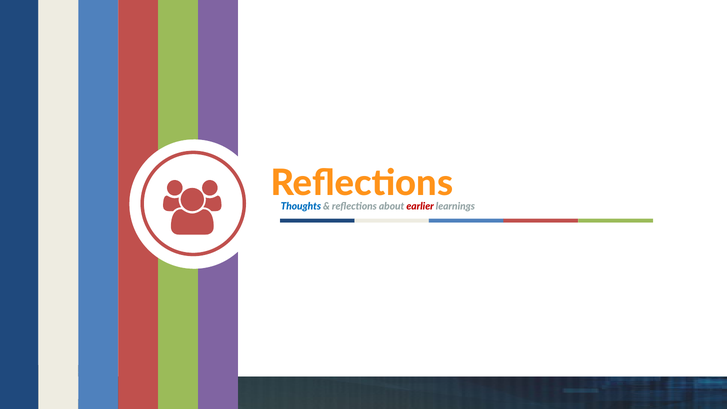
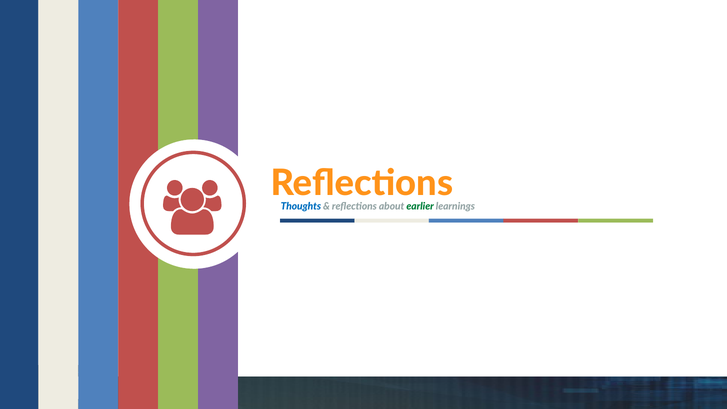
earlier colour: red -> green
